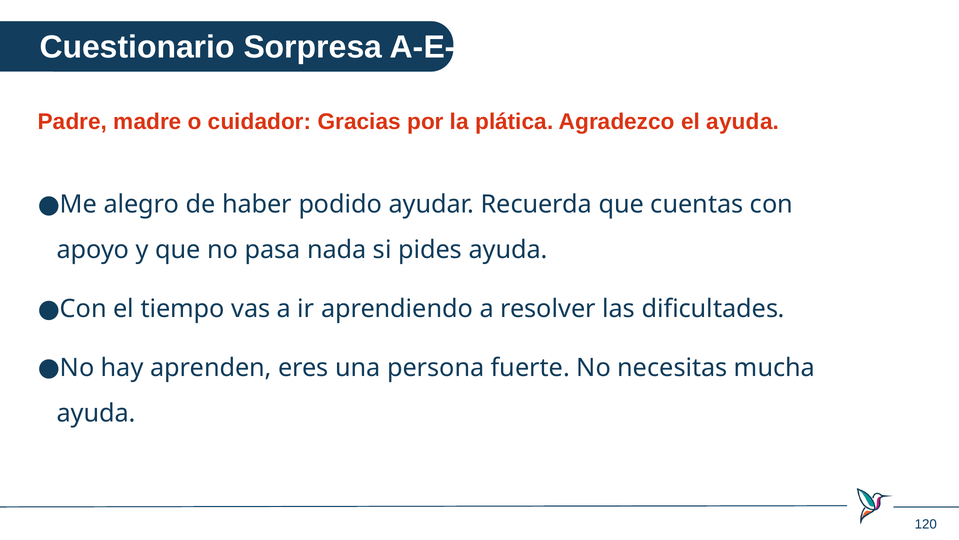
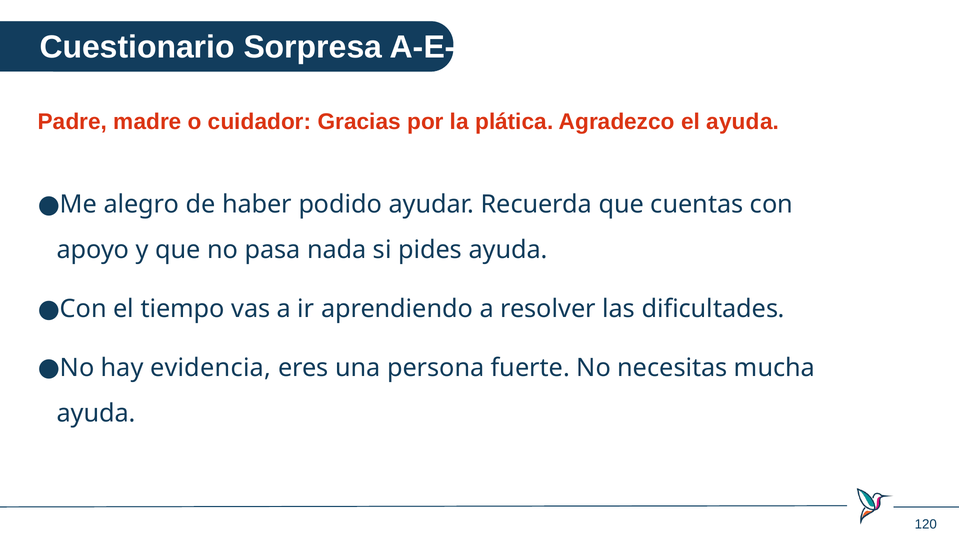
aprenden: aprenden -> evidencia
